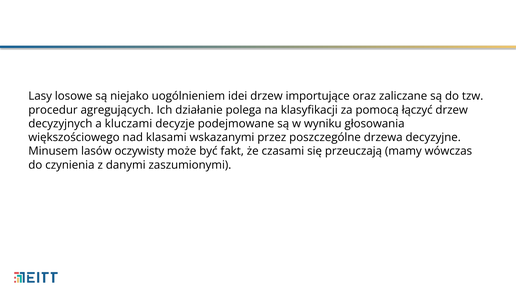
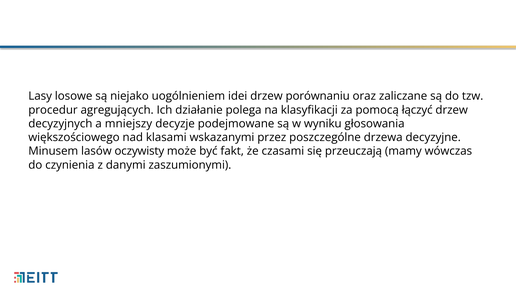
importujące: importujące -> porównaniu
kluczami: kluczami -> mniejszy
